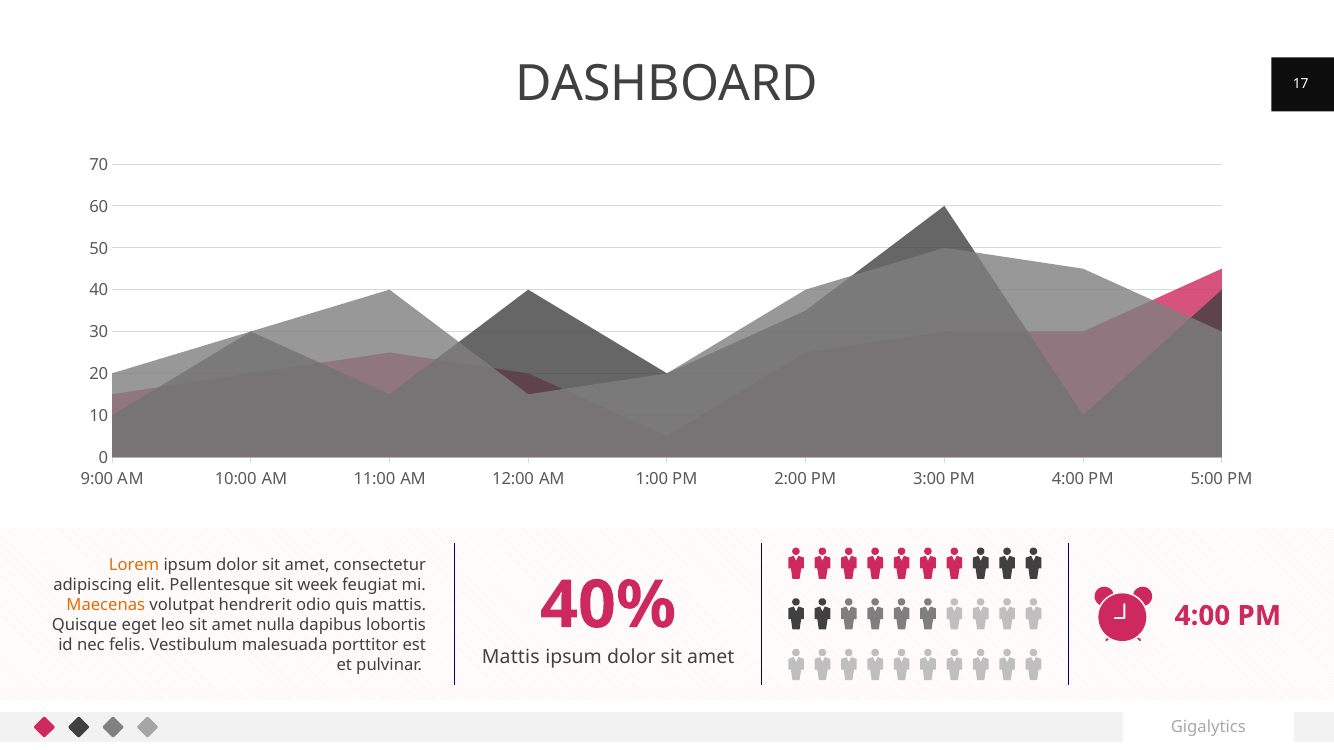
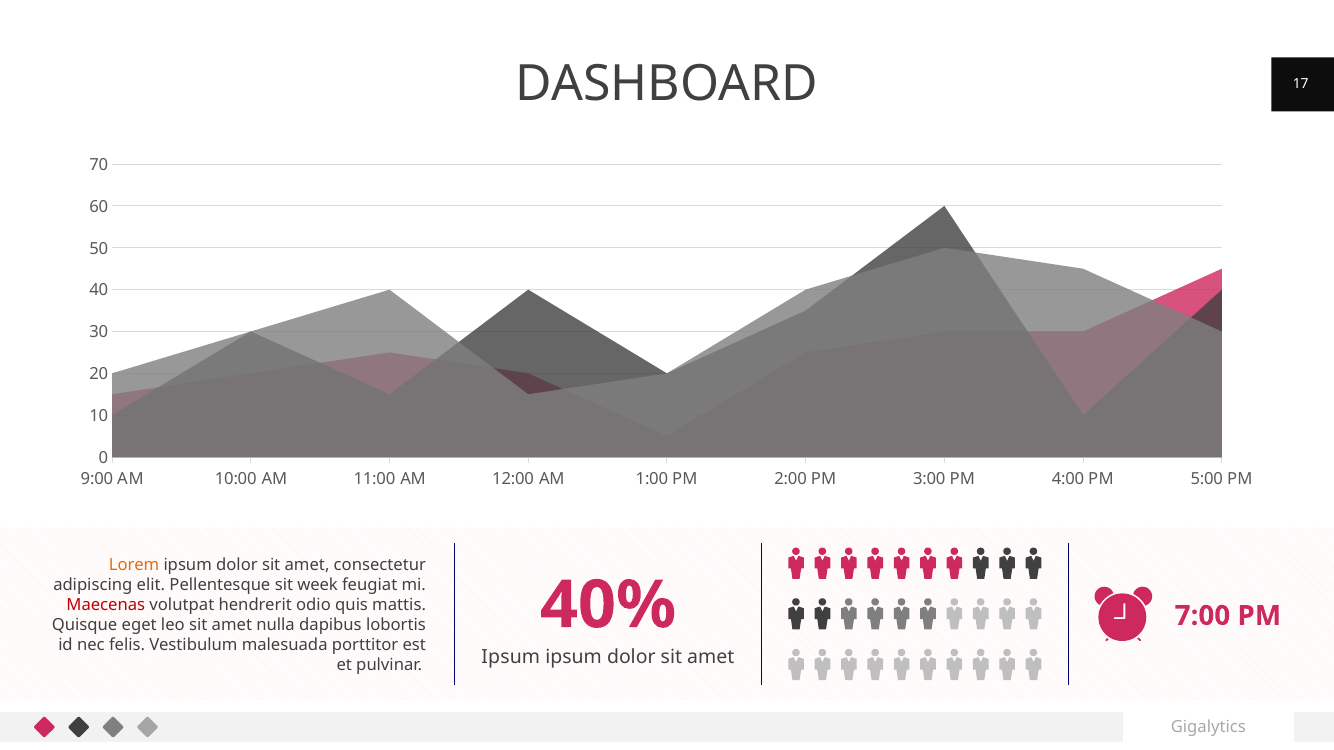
Maecenas colour: orange -> red
4:00 at (1202, 616): 4:00 -> 7:00
Mattis at (511, 657): Mattis -> Ipsum
